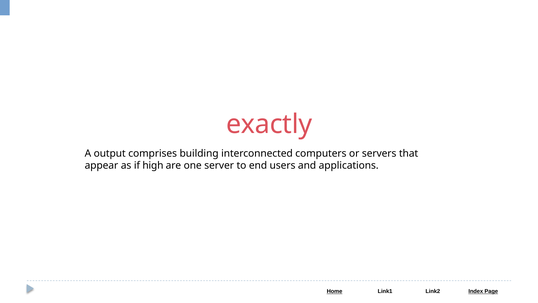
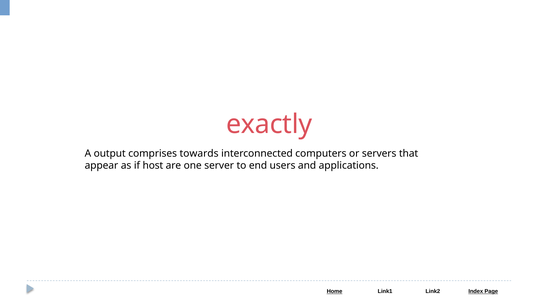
building: building -> towards
high: high -> host
